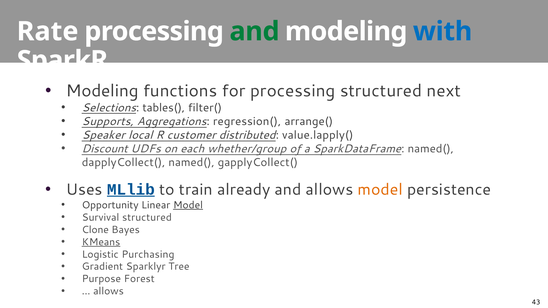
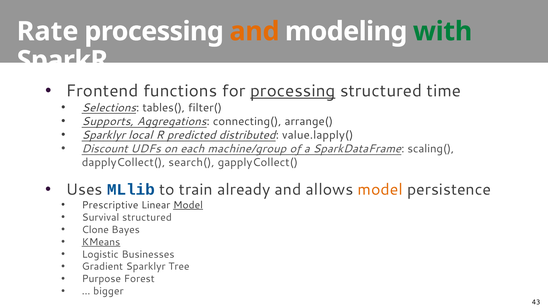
and at (255, 31) colour: green -> orange
with colour: blue -> green
Modeling at (102, 91): Modeling -> Frontend
processing at (293, 91) underline: none -> present
next: next -> time
regression(: regression( -> connecting(
Speaker at (103, 135): Speaker -> Sparklyr
customer: customer -> predicted
whether/group: whether/group -> machine/group
SparkDataFrame named(: named( -> scaling(
dapplyCollect( named(: named( -> search(
MLlib underline: present -> none
Opportunity: Opportunity -> Prescriptive
Purchasing: Purchasing -> Businesses
allows at (108, 291): allows -> bigger
